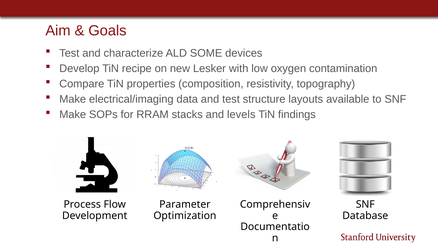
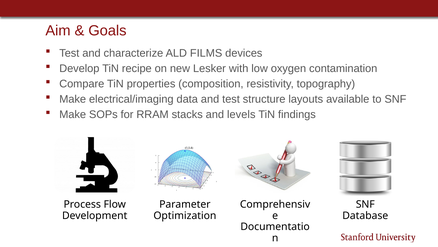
SOME: SOME -> FILMS
